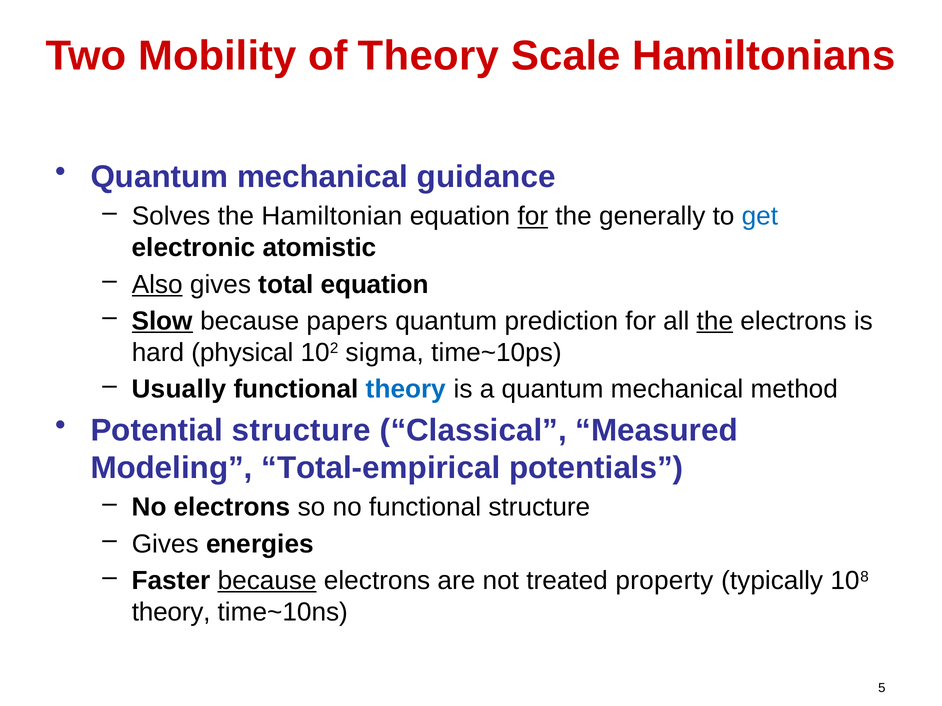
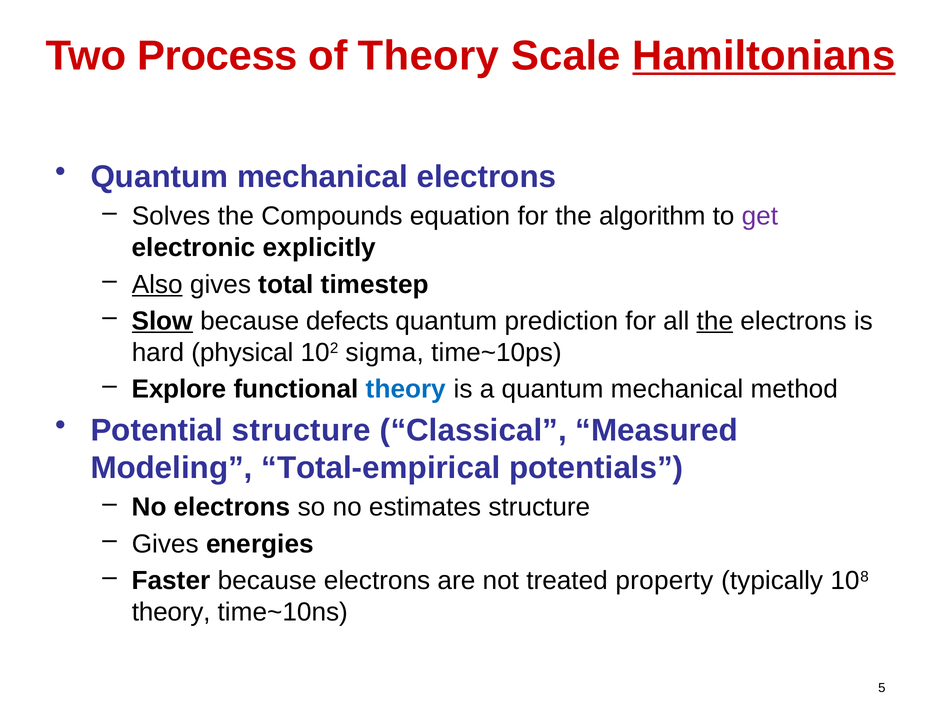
Mobility: Mobility -> Process
Hamiltonians underline: none -> present
mechanical guidance: guidance -> electrons
Hamiltonian: Hamiltonian -> Compounds
for at (533, 216) underline: present -> none
generally: generally -> algorithm
get colour: blue -> purple
atomistic: atomistic -> explicitly
total equation: equation -> timestep
papers: papers -> defects
Usually: Usually -> Explore
no functional: functional -> estimates
because at (267, 581) underline: present -> none
